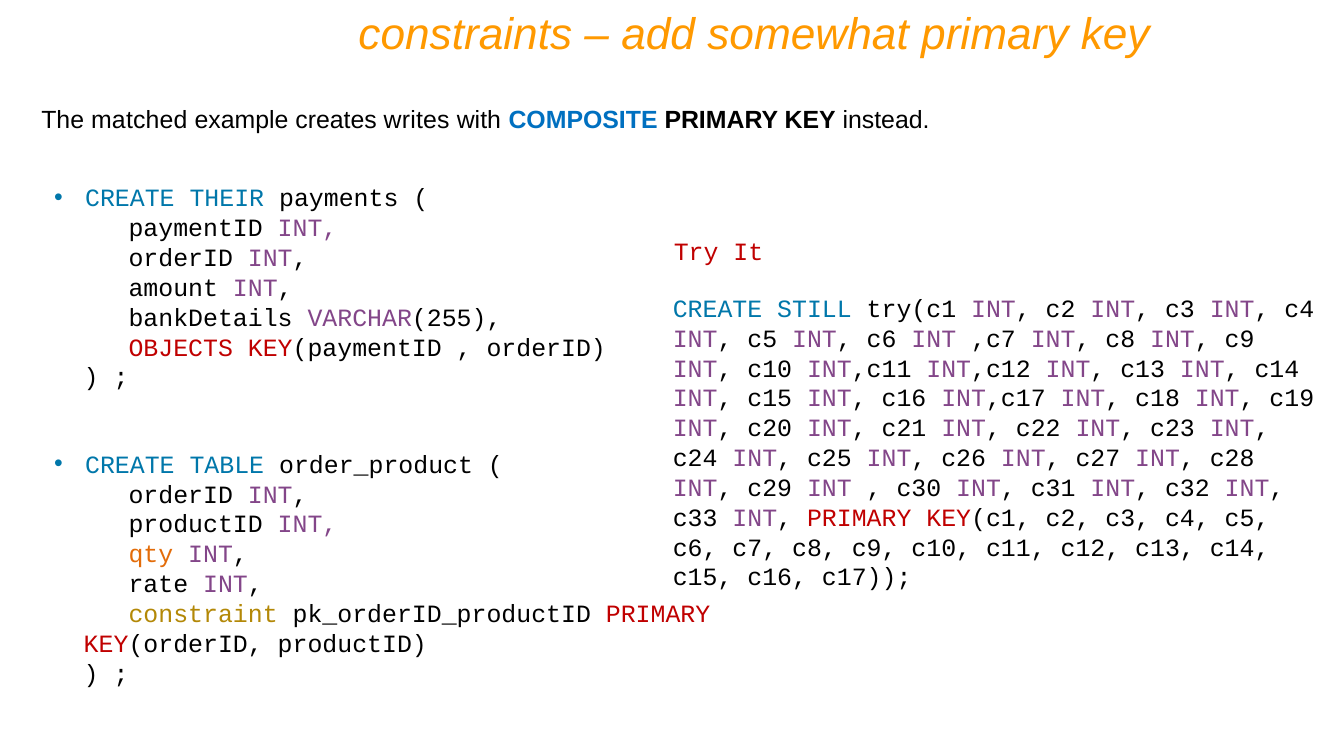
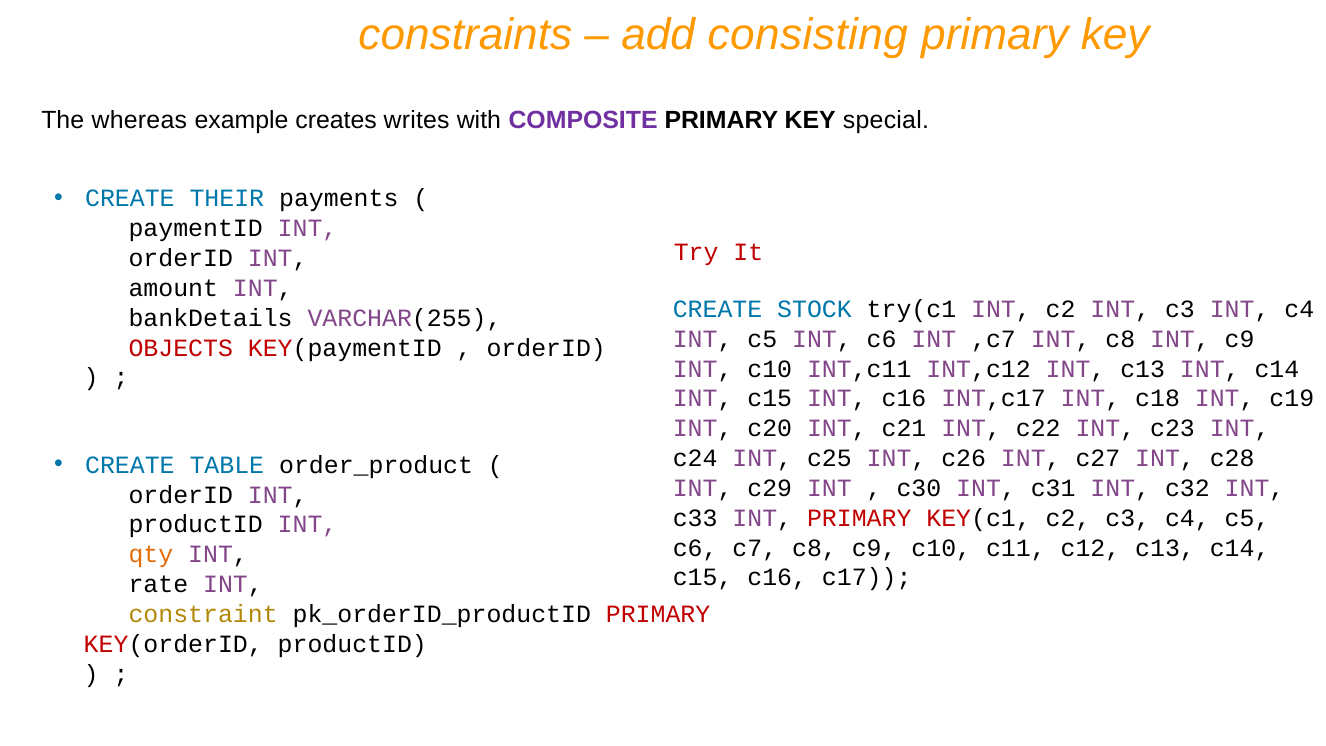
somewhat: somewhat -> consisting
matched: matched -> whereas
COMPOSITE colour: blue -> purple
instead: instead -> special
STILL: STILL -> STOCK
